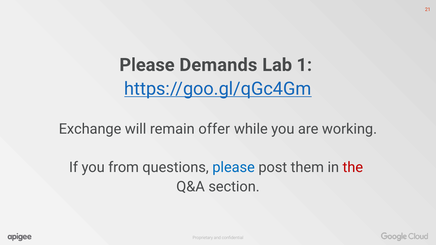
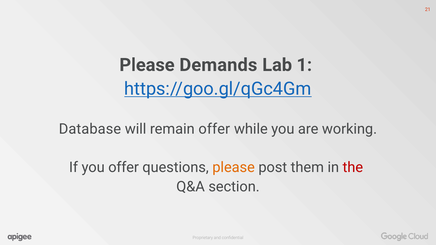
Exchange: Exchange -> Database
you from: from -> offer
please at (234, 168) colour: blue -> orange
